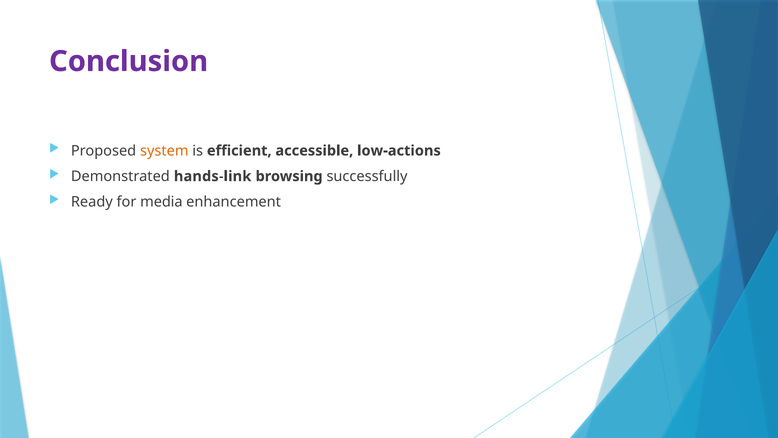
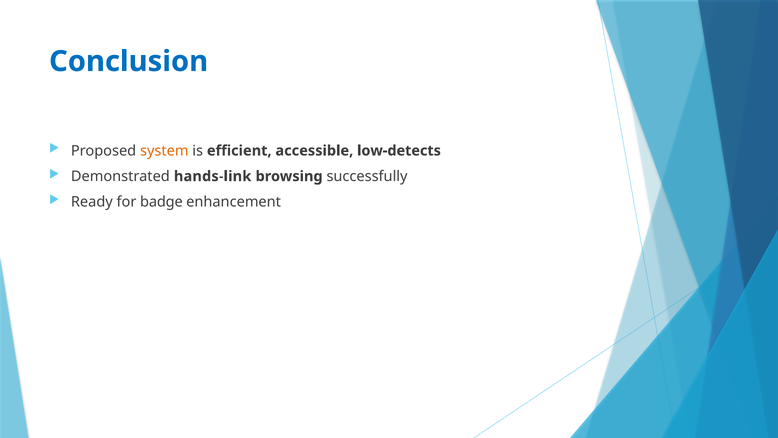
Conclusion colour: purple -> blue
low-actions: low-actions -> low-detects
media: media -> badge
